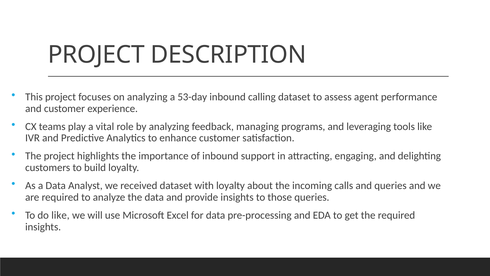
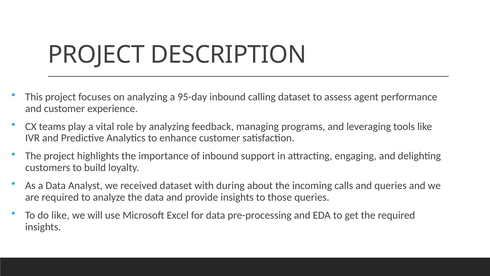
53-day: 53-day -> 95-day
with loyalty: loyalty -> during
